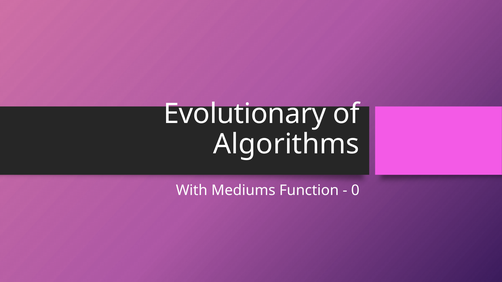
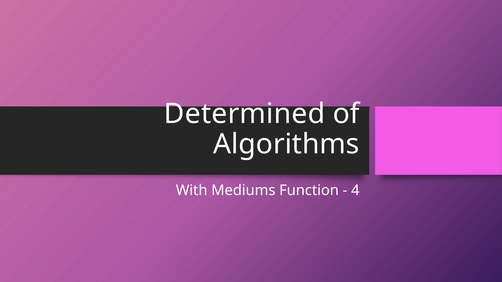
Evolutionary: Evolutionary -> Determined
0: 0 -> 4
